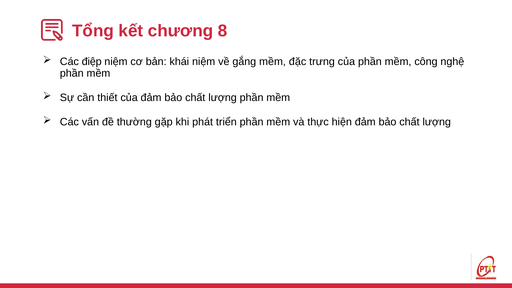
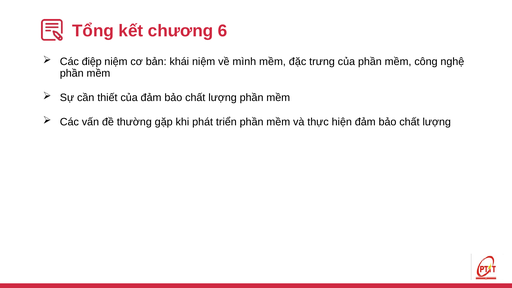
8: 8 -> 6
gắng: gắng -> mình
